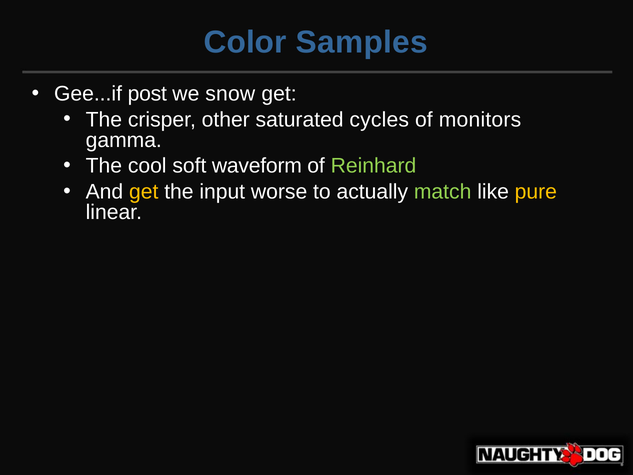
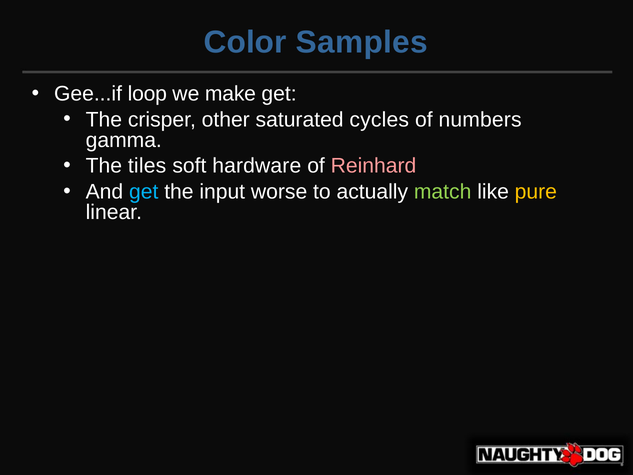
post: post -> loop
snow: snow -> make
monitors: monitors -> numbers
cool: cool -> tiles
waveform: waveform -> hardware
Reinhard colour: light green -> pink
get at (144, 192) colour: yellow -> light blue
